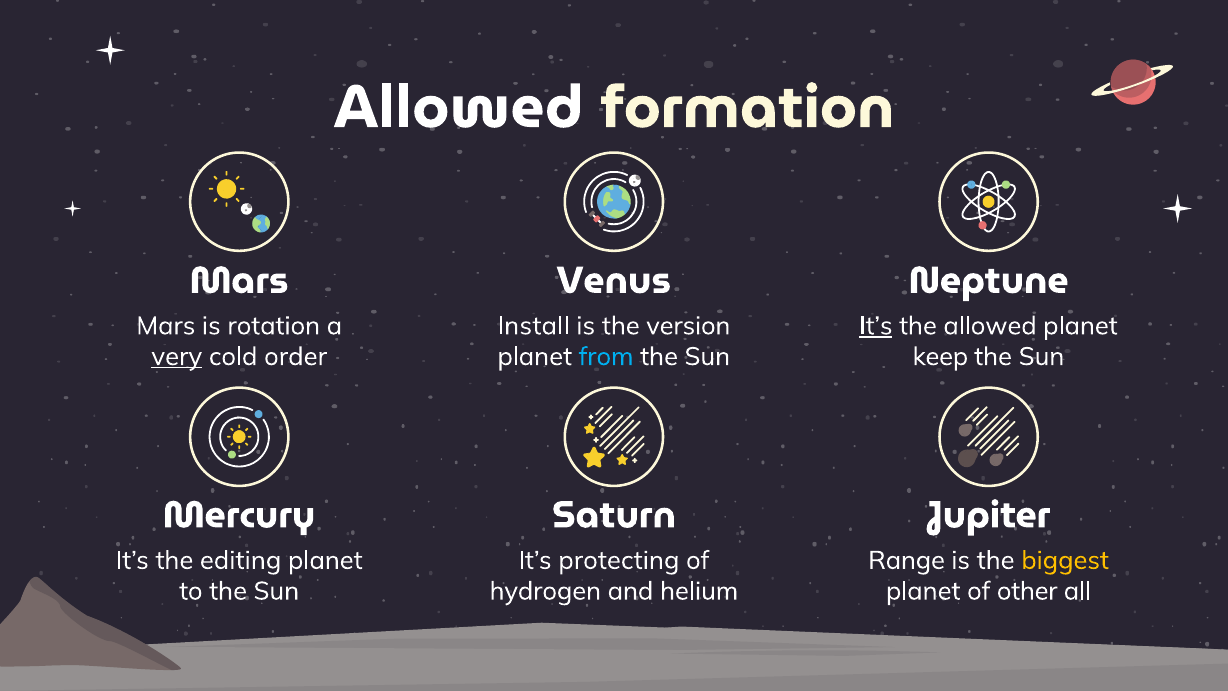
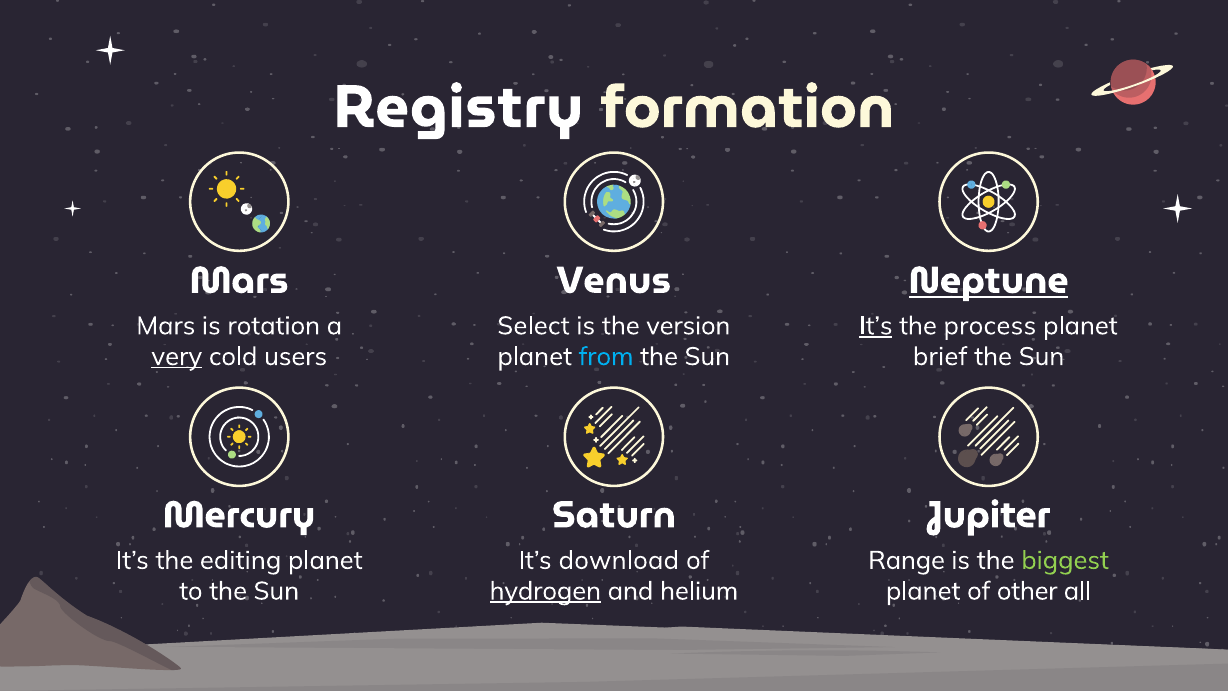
Allowed at (458, 107): Allowed -> Registry
Neptune underline: none -> present
Install: Install -> Select
the allowed: allowed -> process
order: order -> users
keep: keep -> brief
protecting: protecting -> download
biggest colour: yellow -> light green
hydrogen underline: none -> present
